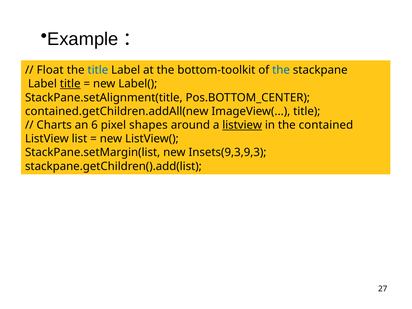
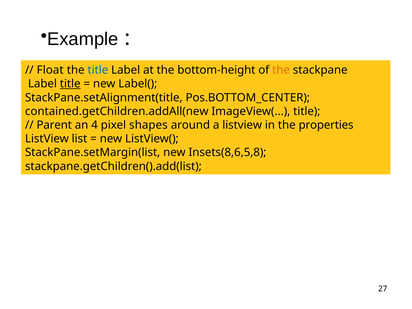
bottom-toolkit: bottom-toolkit -> bottom-height
the at (281, 70) colour: blue -> orange
Charts: Charts -> Parent
6: 6 -> 4
listview at (242, 125) underline: present -> none
contained: contained -> properties
Insets(9,3,9,3: Insets(9,3,9,3 -> Insets(8,6,5,8
